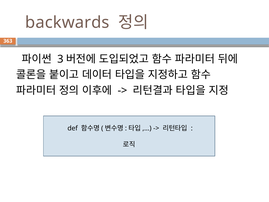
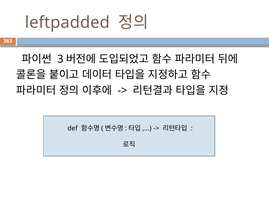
backwards: backwards -> leftpadded
